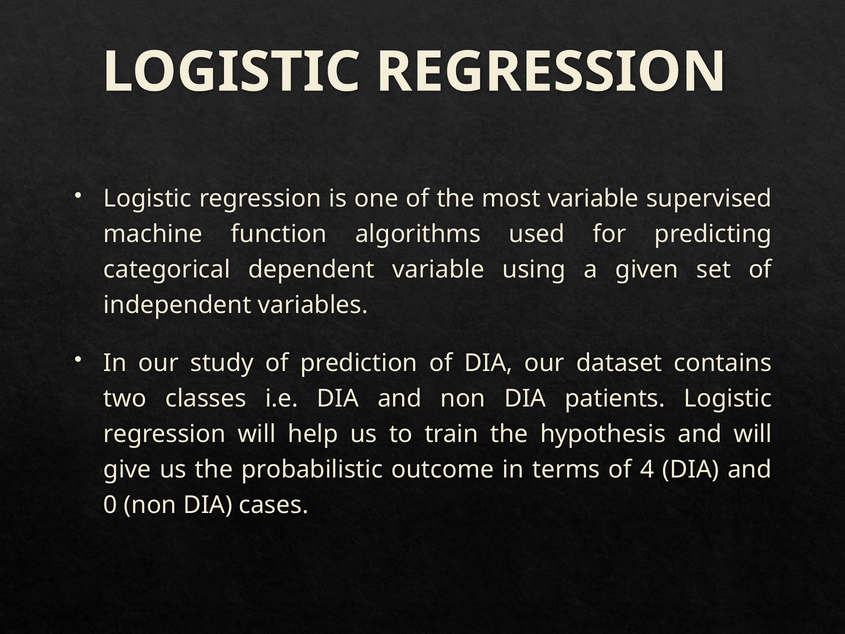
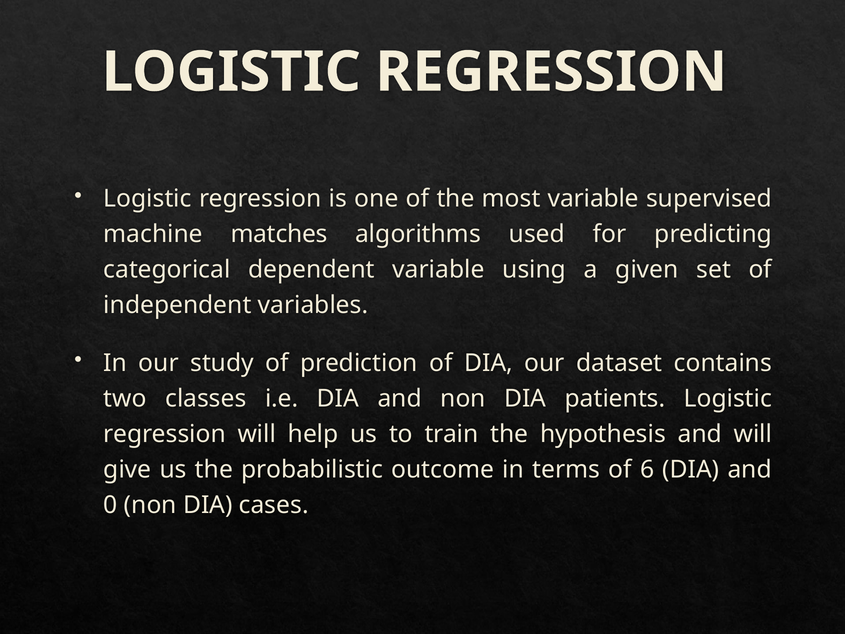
function: function -> matches
4: 4 -> 6
